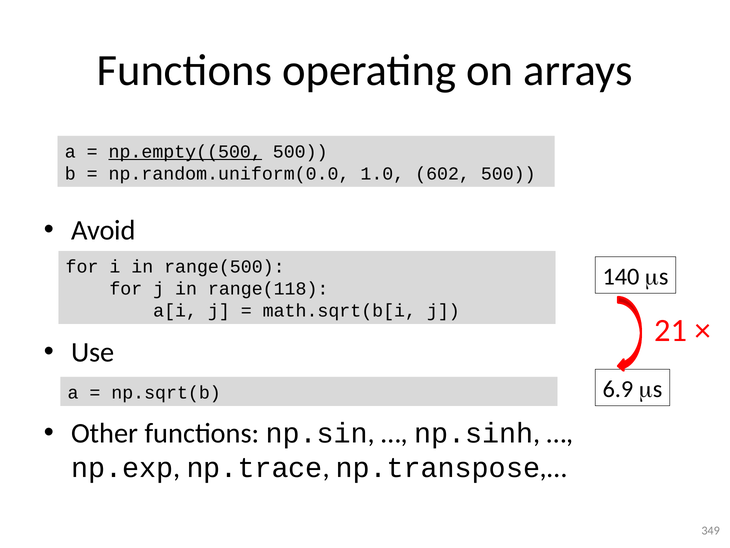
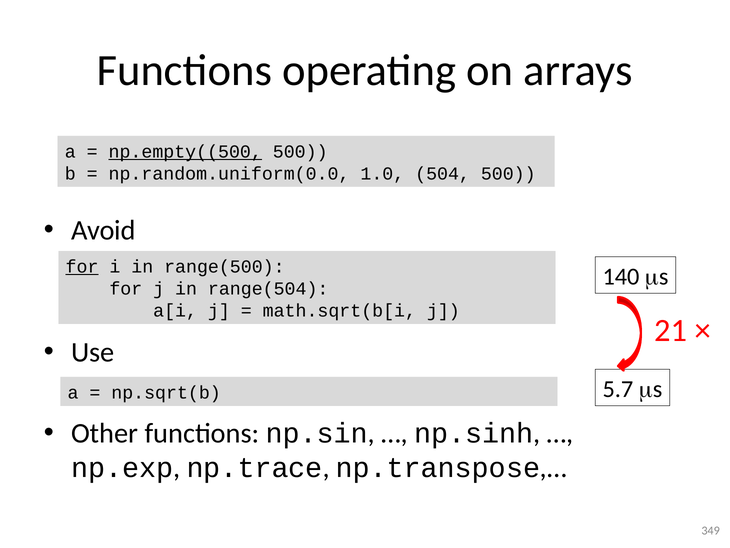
602: 602 -> 504
for at (82, 267) underline: none -> present
range(118: range(118 -> range(504
6.9: 6.9 -> 5.7
